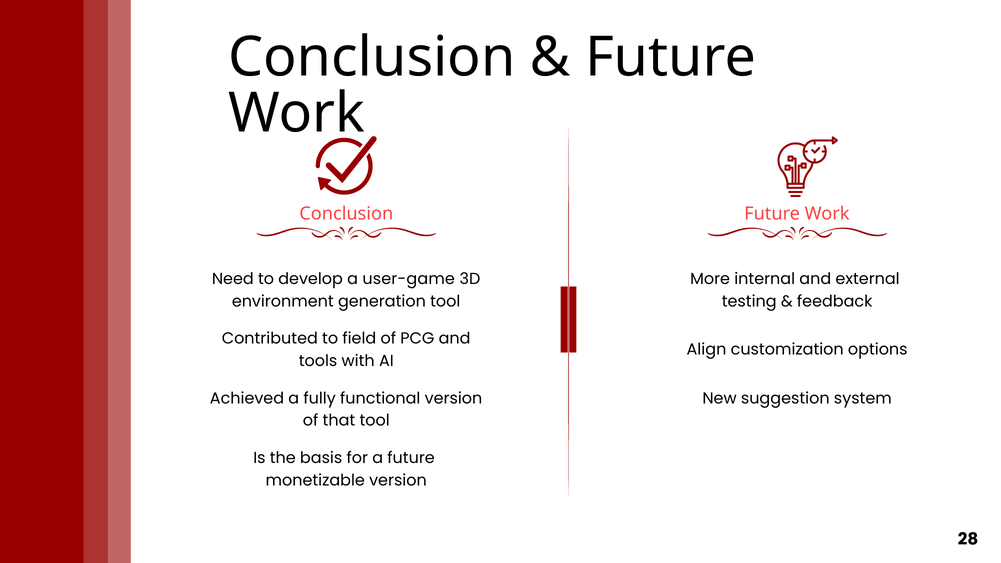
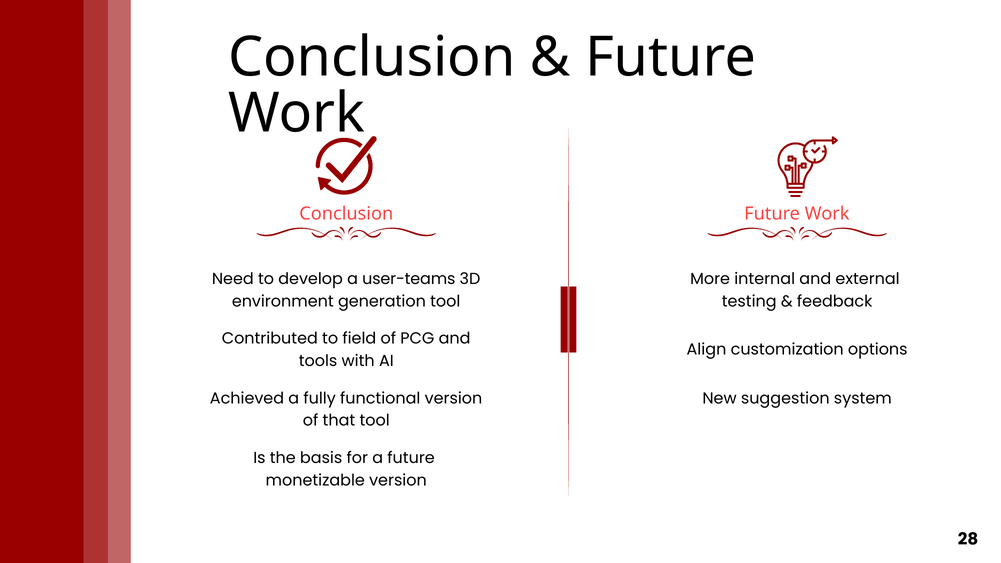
user-game: user-game -> user-teams
